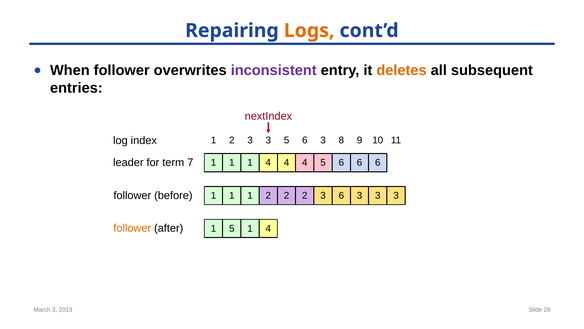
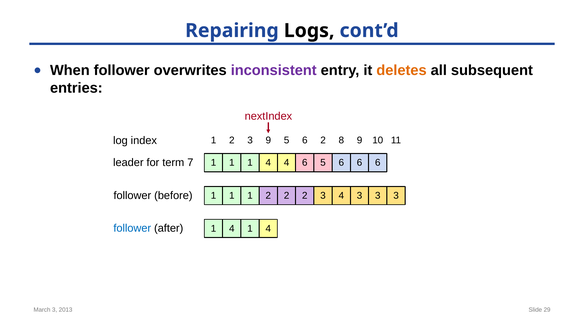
Logs colour: orange -> black
1 2 3 3: 3 -> 9
5 6 3: 3 -> 2
4 4: 4 -> 6
3 6: 6 -> 4
follower at (132, 228) colour: orange -> blue
5 at (232, 228): 5 -> 4
